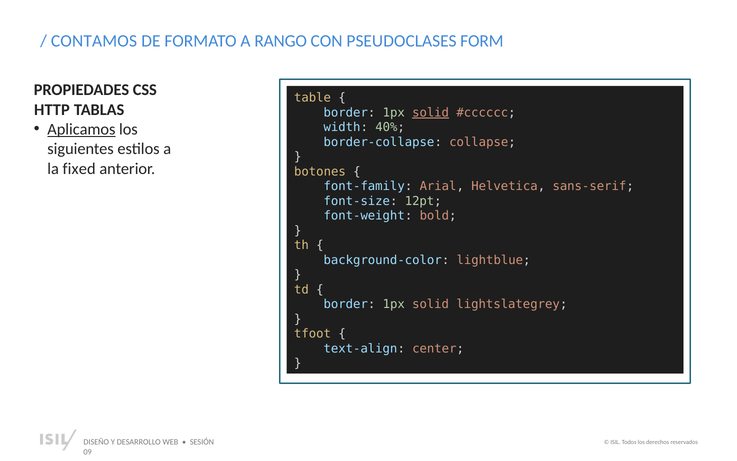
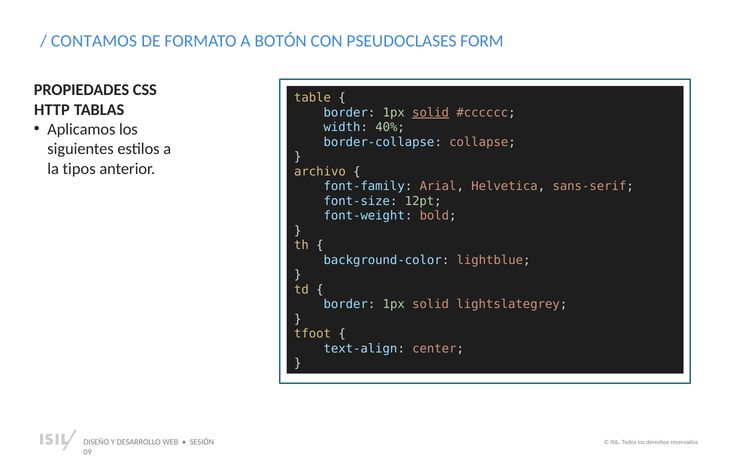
RANGO: RANGO -> BOTÓN
Aplicamos underline: present -> none
fixed: fixed -> tipos
botones: botones -> archivo
